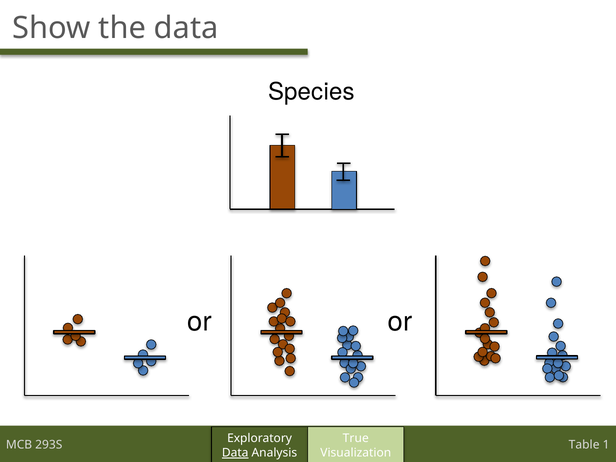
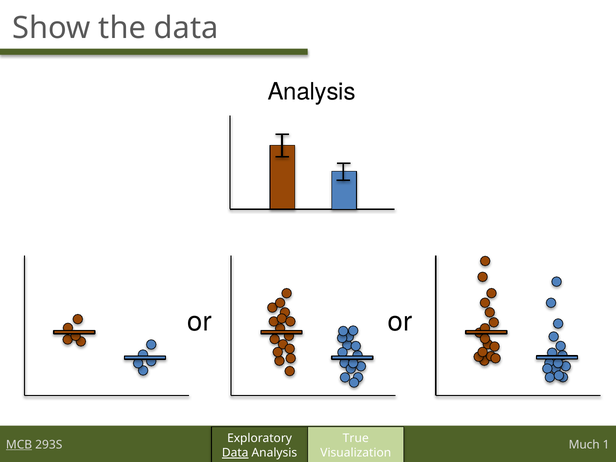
Species at (311, 92): Species -> Analysis
MCB underline: none -> present
Table: Table -> Much
